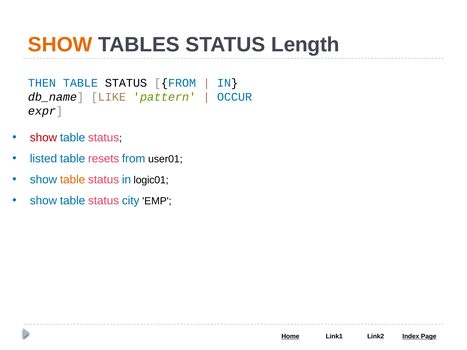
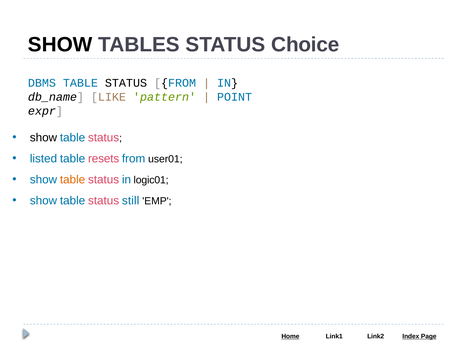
SHOW at (60, 45) colour: orange -> black
Length: Length -> Choice
THEN: THEN -> DBMS
OCCUR: OCCUR -> POINT
show at (43, 138) colour: red -> black
city: city -> still
